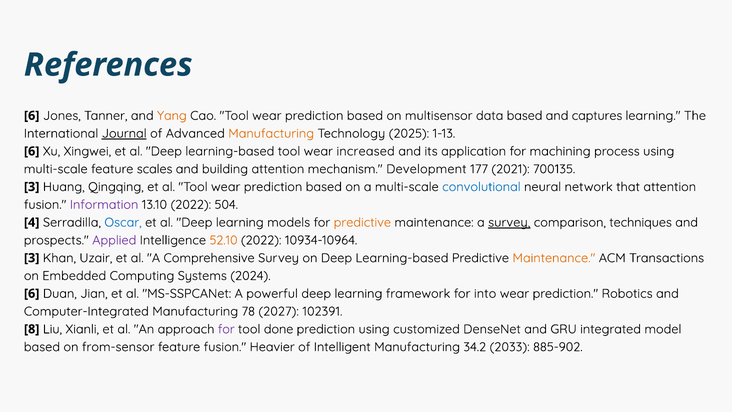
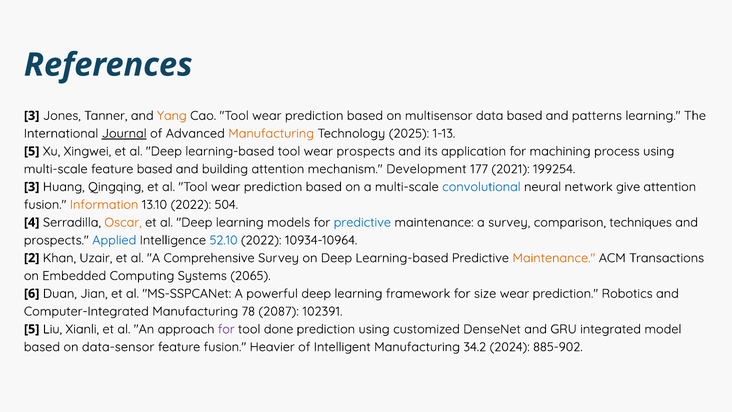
6 at (32, 116): 6 -> 3
captures: captures -> patterns
6 at (32, 151): 6 -> 5
wear increased: increased -> prospects
feature scales: scales -> based
700135: 700135 -> 199254
that: that -> give
Information colour: purple -> orange
Oscar colour: blue -> orange
predictive at (362, 222) colour: orange -> blue
survey at (509, 222) underline: present -> none
Applied colour: purple -> blue
52.10 colour: orange -> blue
3 at (32, 258): 3 -> 2
2024: 2024 -> 2065
into: into -> size
2027: 2027 -> 2087
8 at (32, 329): 8 -> 5
from-sensor: from-sensor -> data-sensor
2033: 2033 -> 2024
